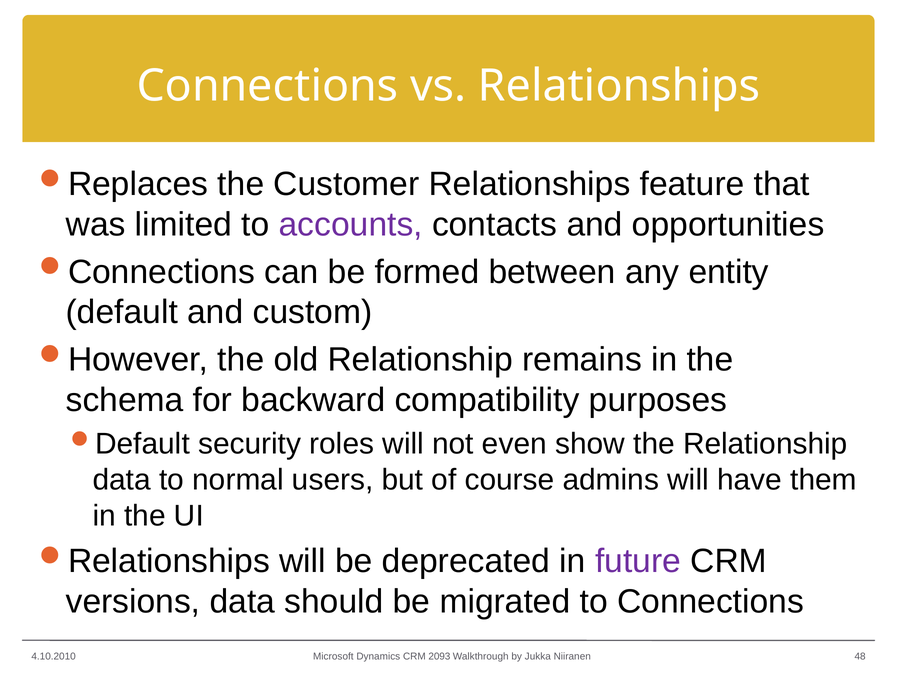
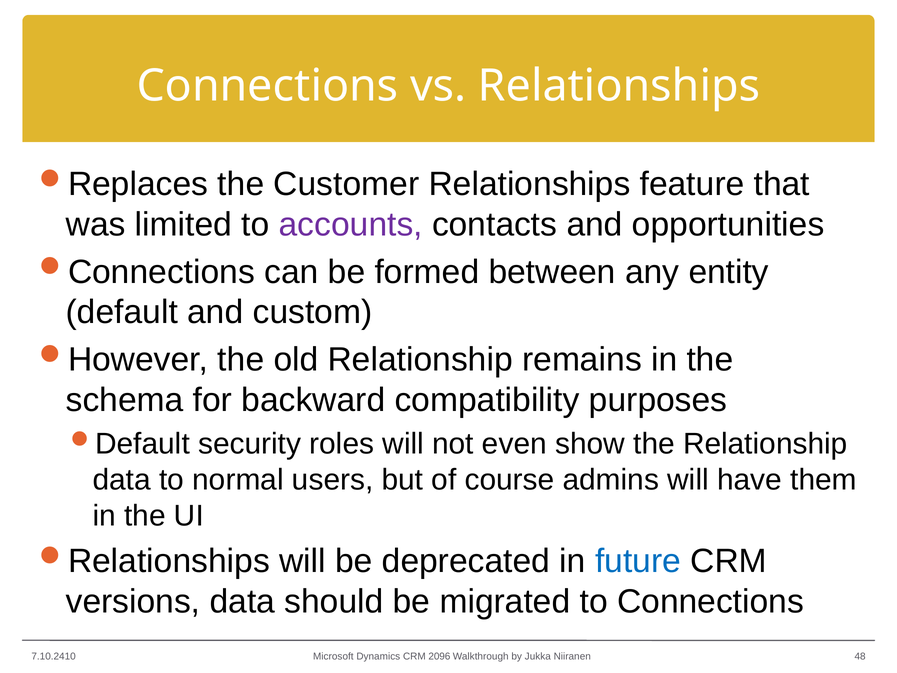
future colour: purple -> blue
4.10.2010: 4.10.2010 -> 7.10.2410
2093: 2093 -> 2096
